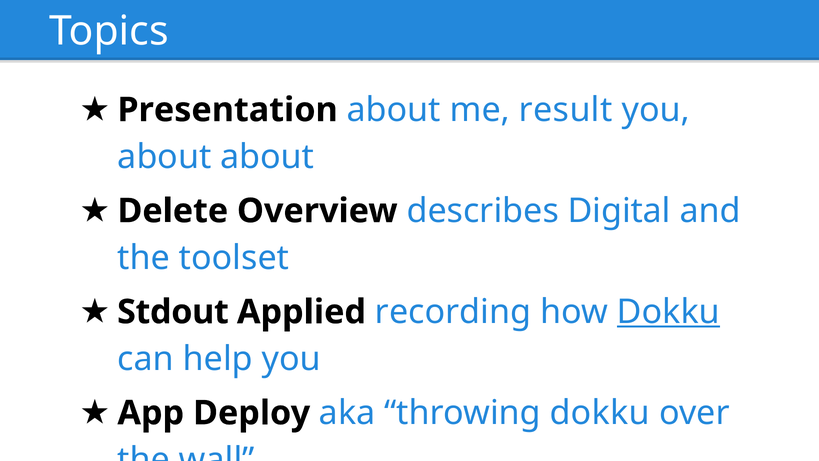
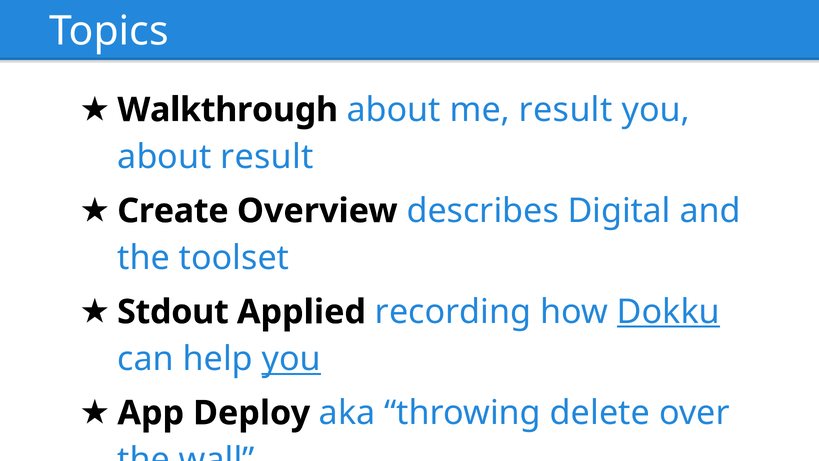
Presentation at (228, 110): Presentation -> Walkthrough
about about: about -> result
Delete: Delete -> Create
you at (291, 359) underline: none -> present
throwing dokku: dokku -> delete
